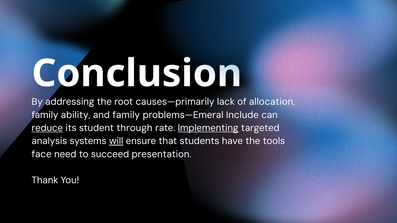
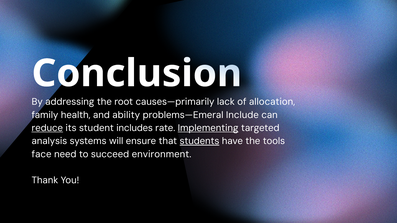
ability: ability -> health
and family: family -> ability
through: through -> includes
will underline: present -> none
students underline: none -> present
presentation: presentation -> environment
